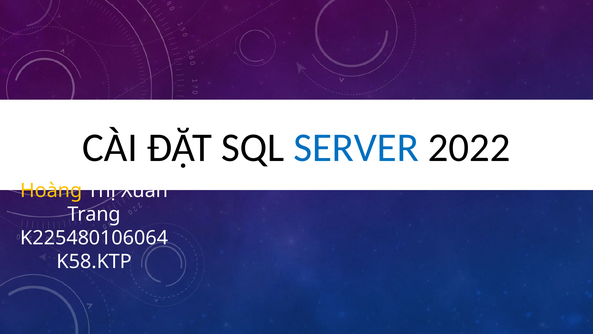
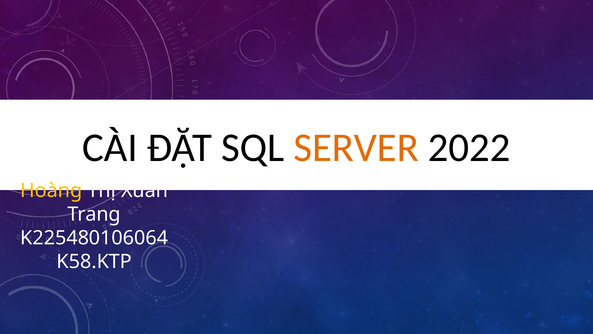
SERVER colour: blue -> orange
